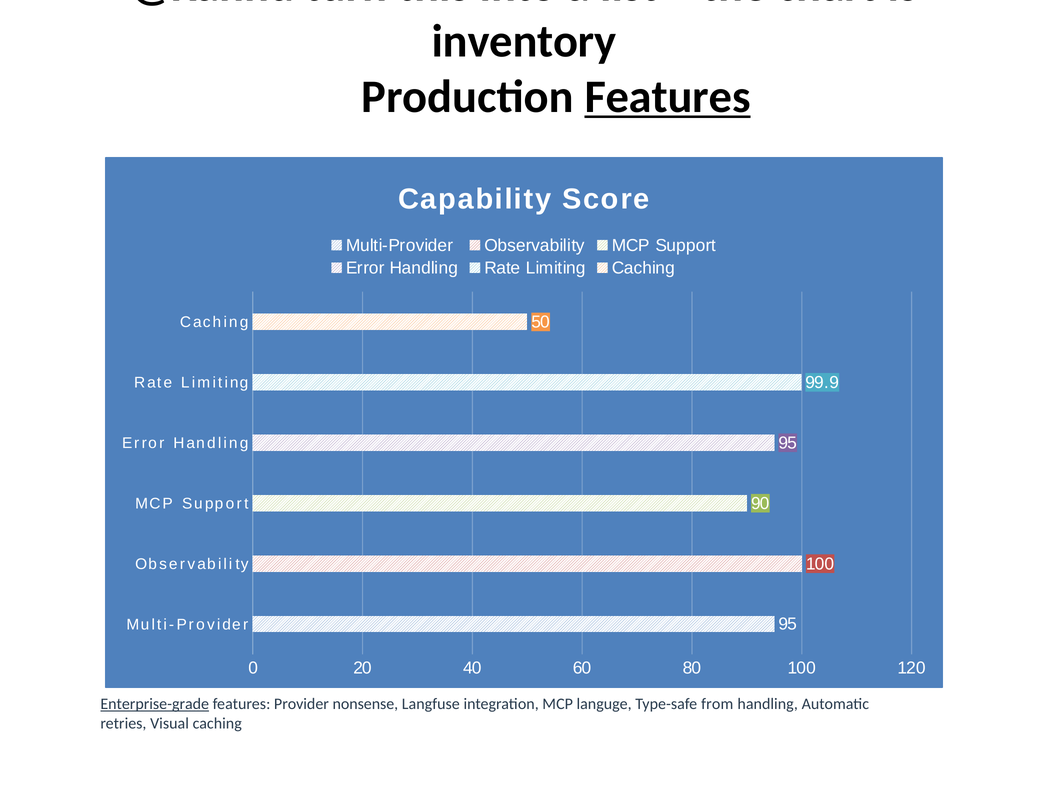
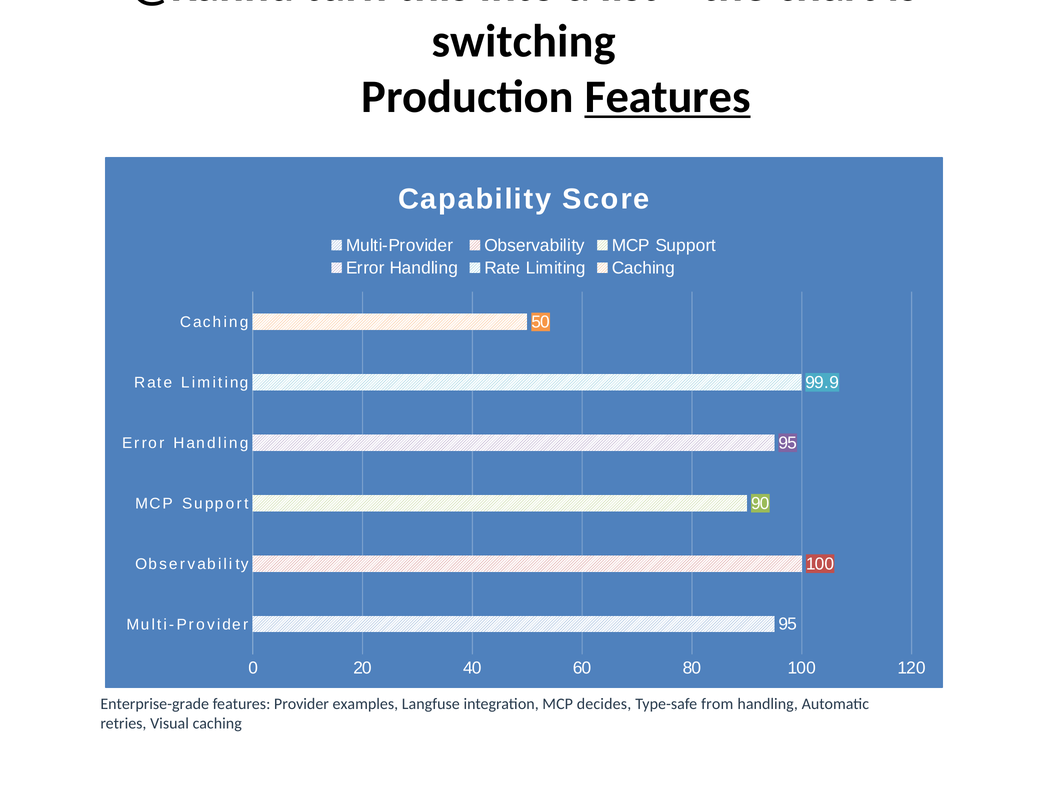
inventory: inventory -> switching
Enterprise-grade underline: present -> none
nonsense: nonsense -> examples
languge: languge -> decides
